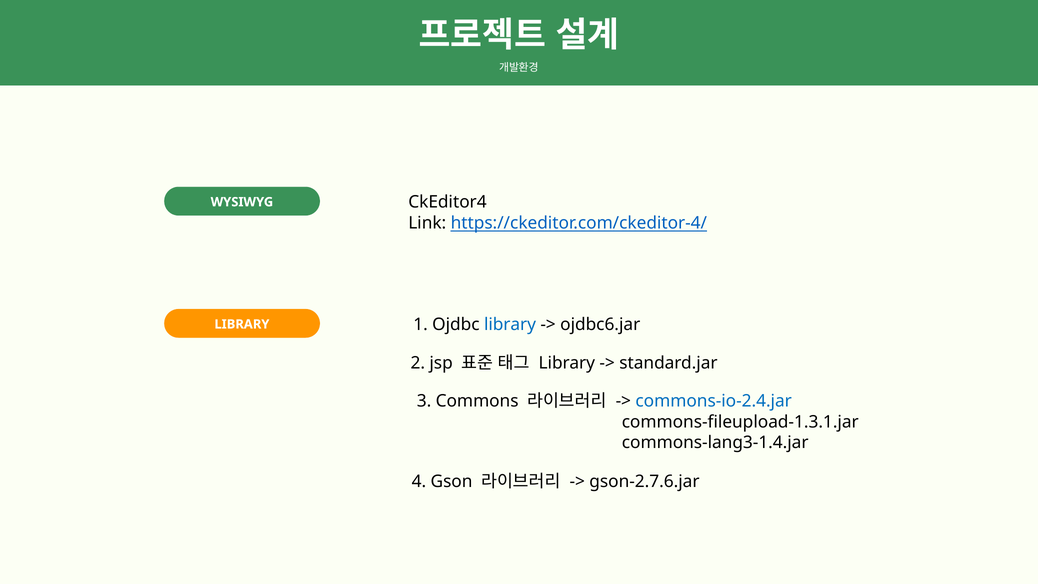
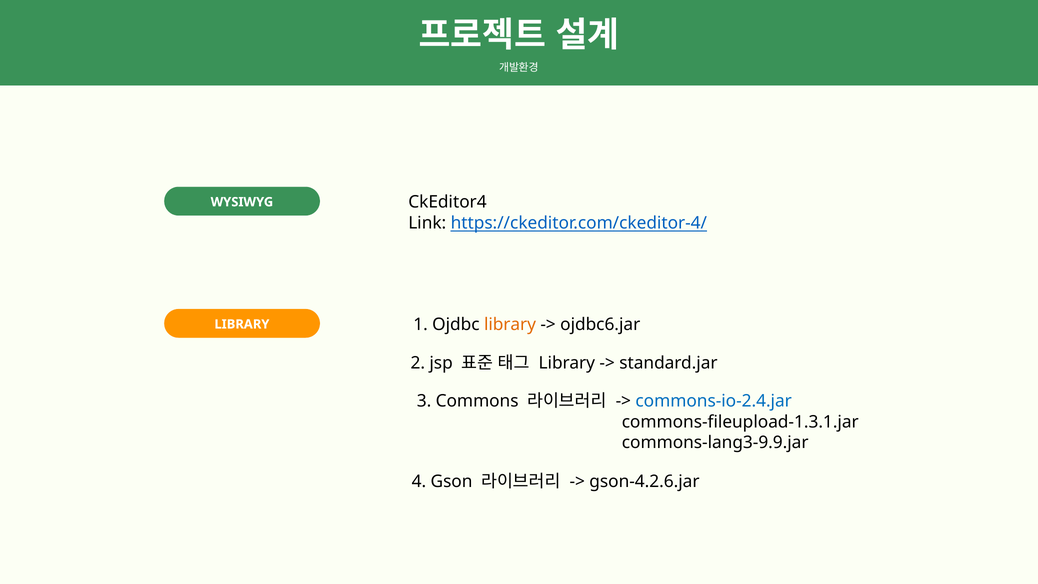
library at (510, 324) colour: blue -> orange
commons-lang3-1.4.jar: commons-lang3-1.4.jar -> commons-lang3-9.9.jar
gson-2.7.6.jar: gson-2.7.6.jar -> gson-4.2.6.jar
